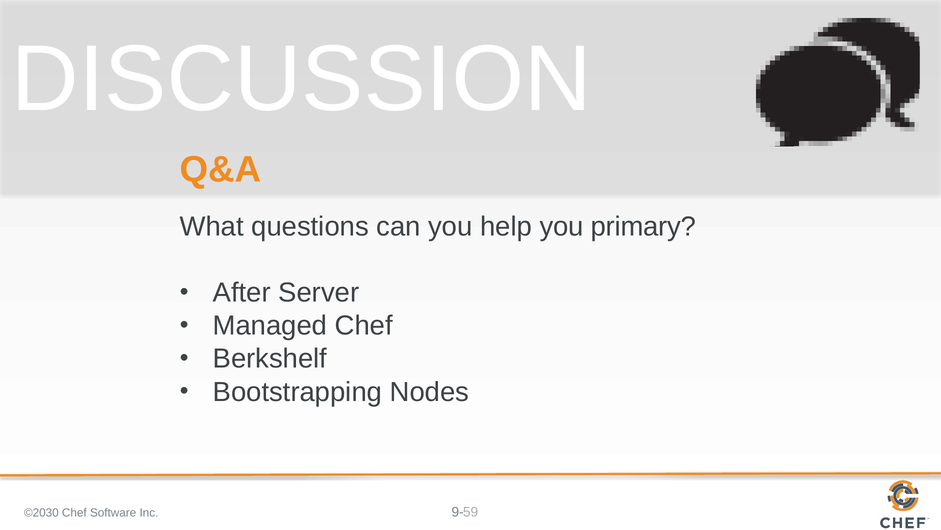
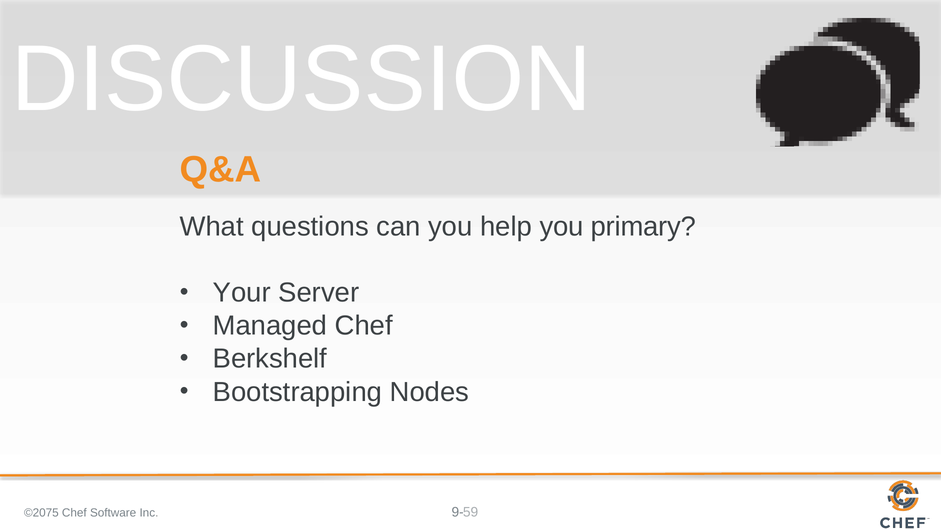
After: After -> Your
©2030: ©2030 -> ©2075
